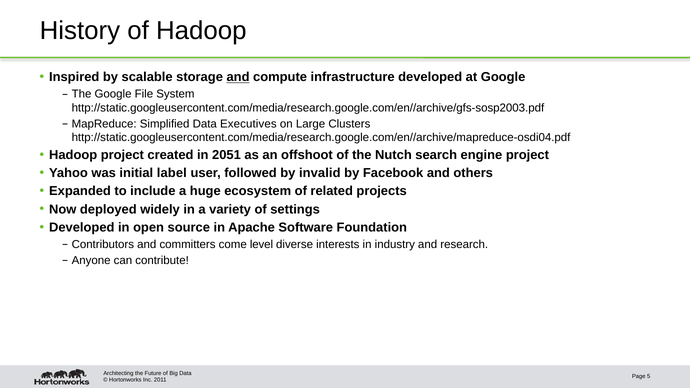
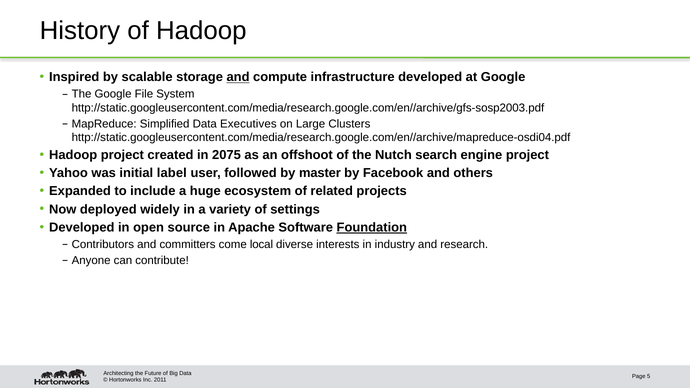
2051: 2051 -> 2075
invalid: invalid -> master
Foundation underline: none -> present
level: level -> local
